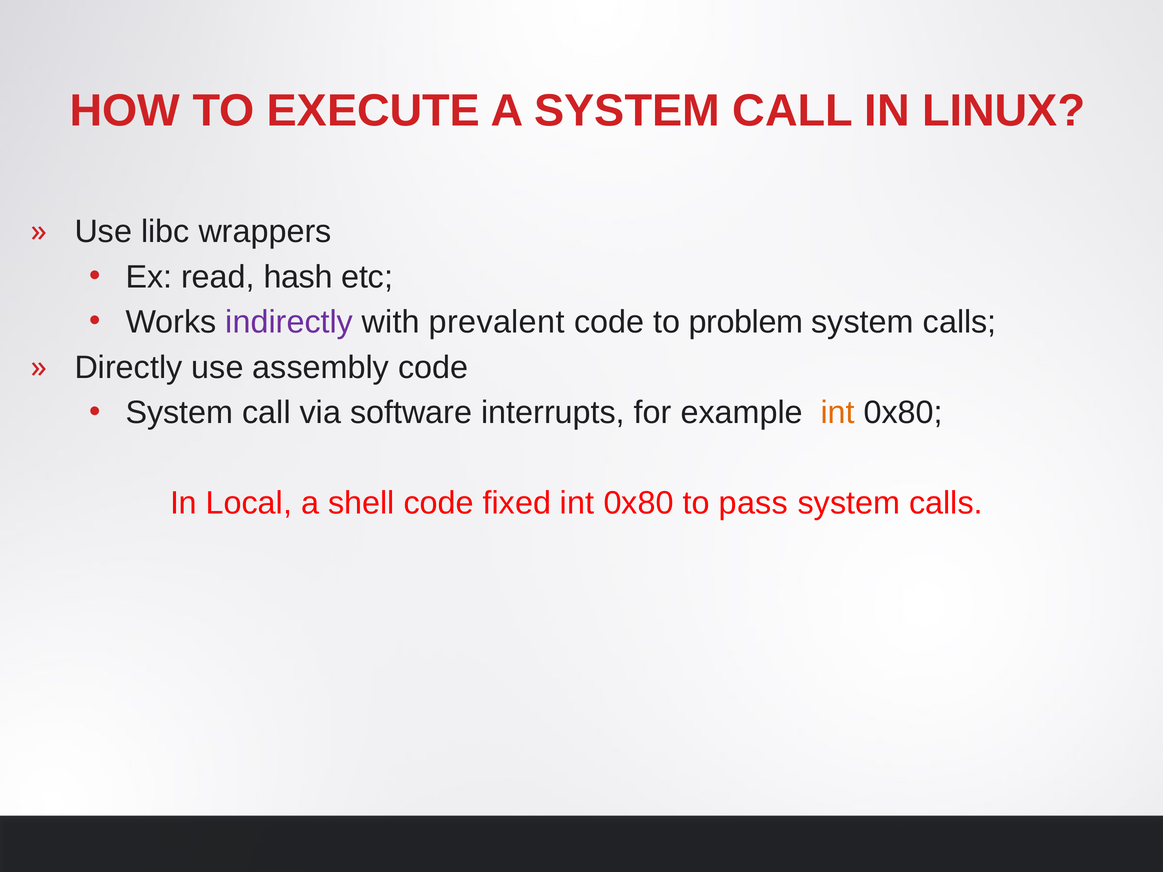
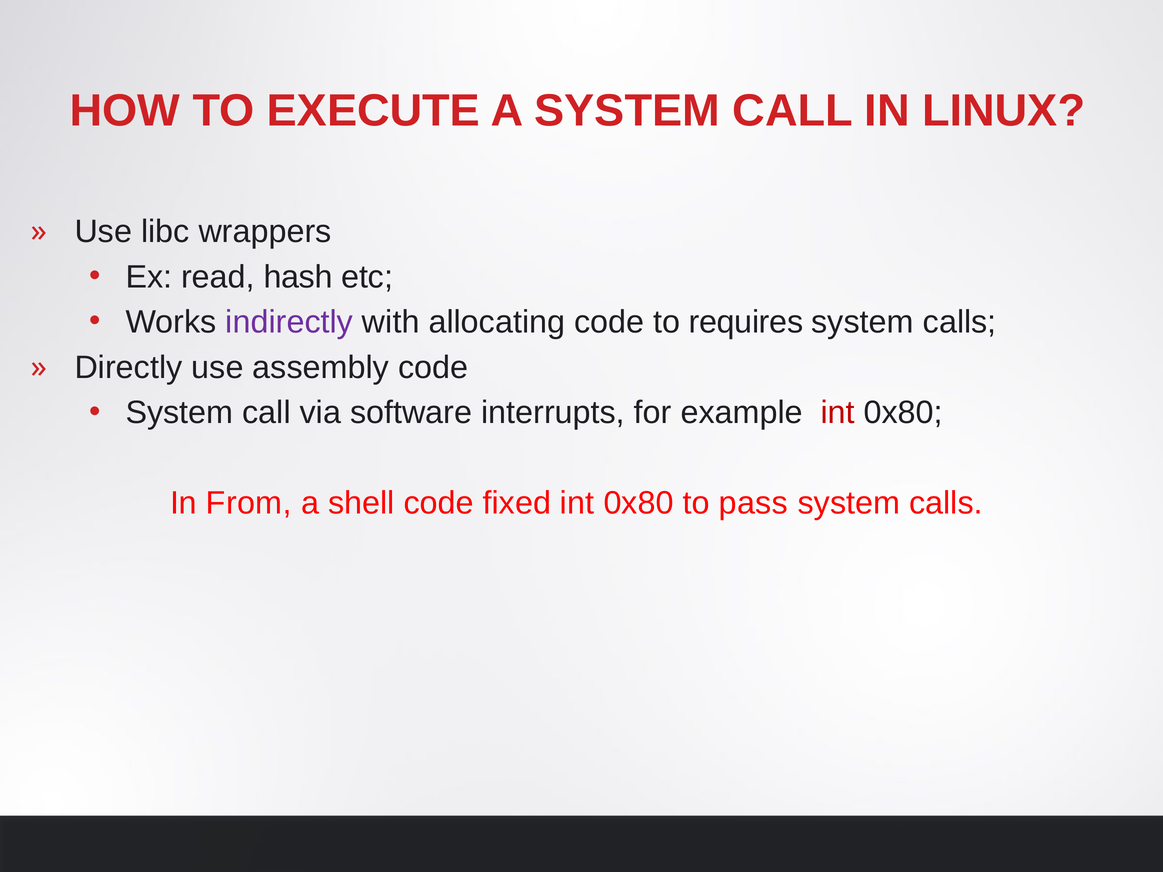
prevalent: prevalent -> allocating
problem: problem -> requires
int at (838, 413) colour: orange -> red
Local: Local -> From
